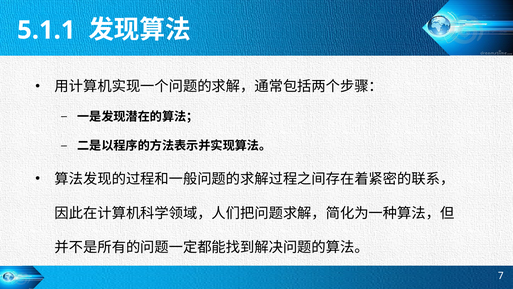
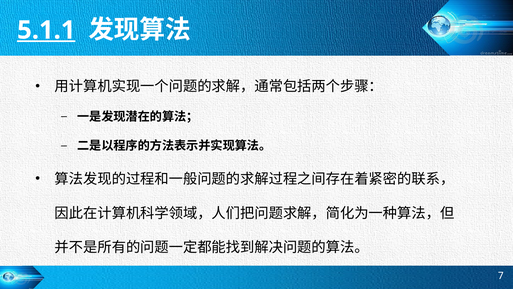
5.1.1 underline: none -> present
